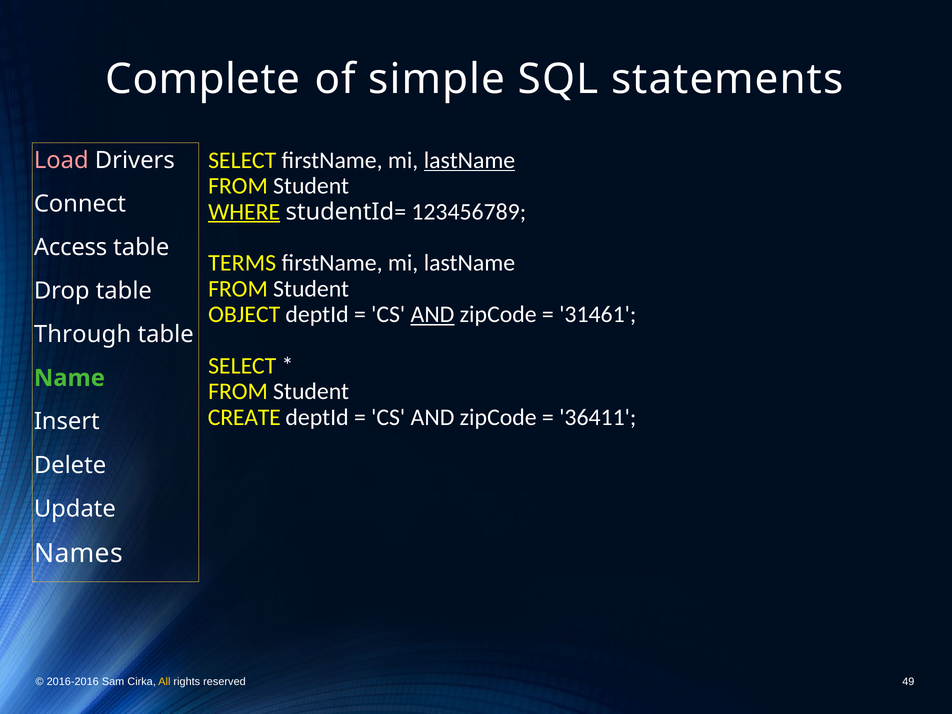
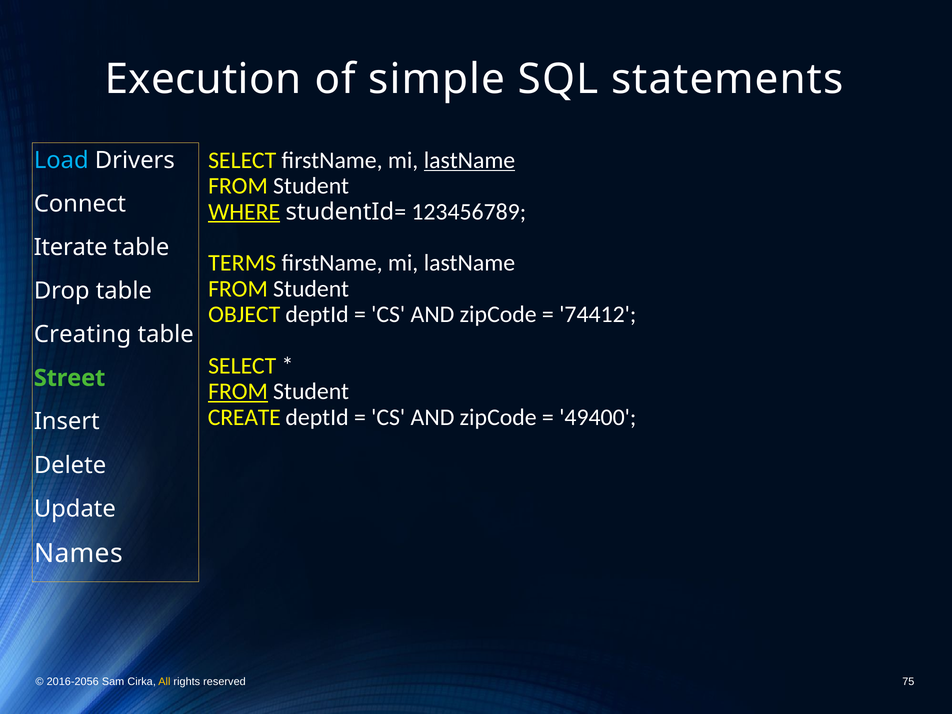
Complete: Complete -> Execution
Load colour: pink -> light blue
Access: Access -> Iterate
AND at (432, 315) underline: present -> none
31461: 31461 -> 74412
Through: Through -> Creating
Name: Name -> Street
FROM at (238, 392) underline: none -> present
36411: 36411 -> 49400
2016-2016: 2016-2016 -> 2016-2056
49: 49 -> 75
